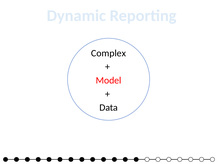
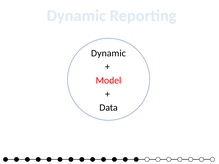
Complex at (109, 53): Complex -> Dynamic
